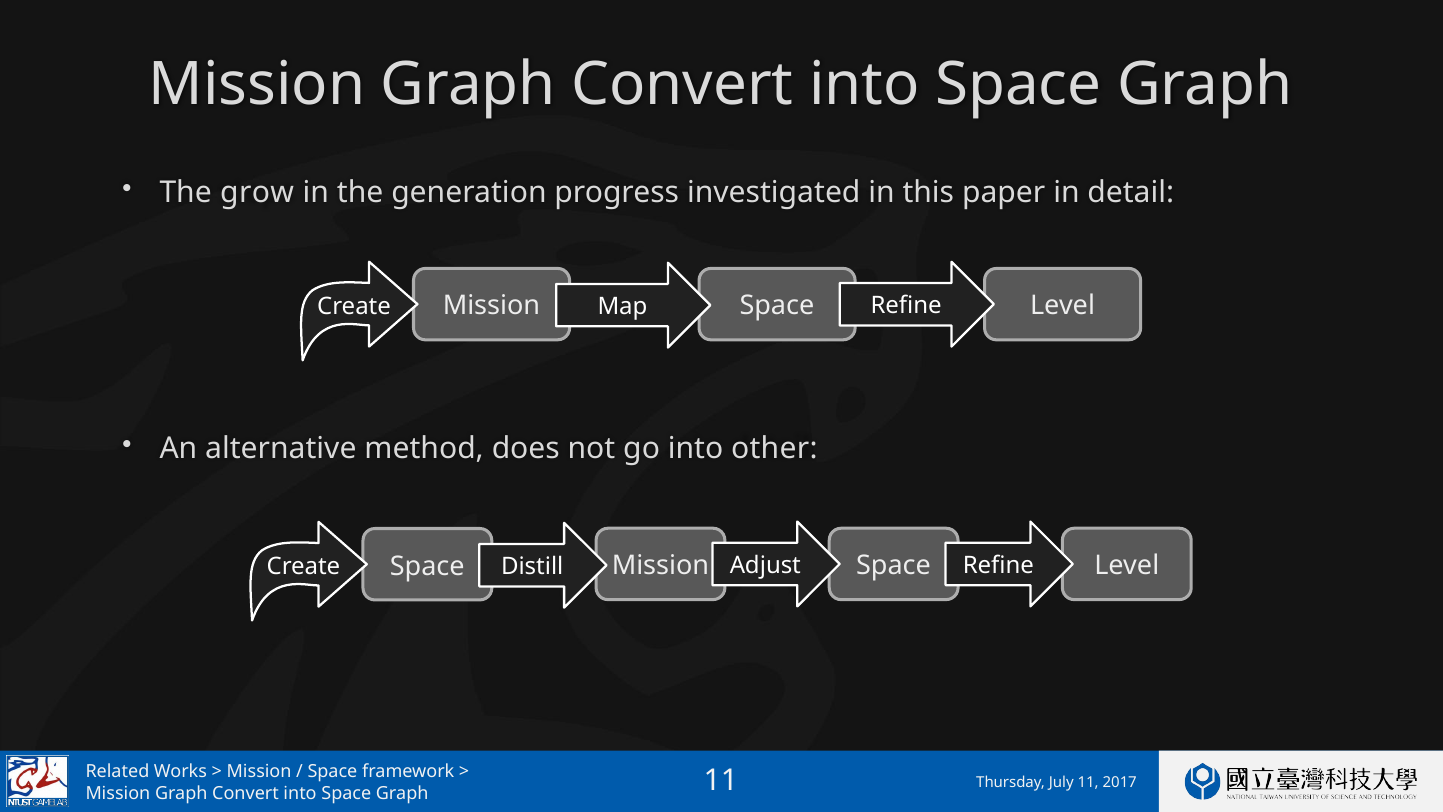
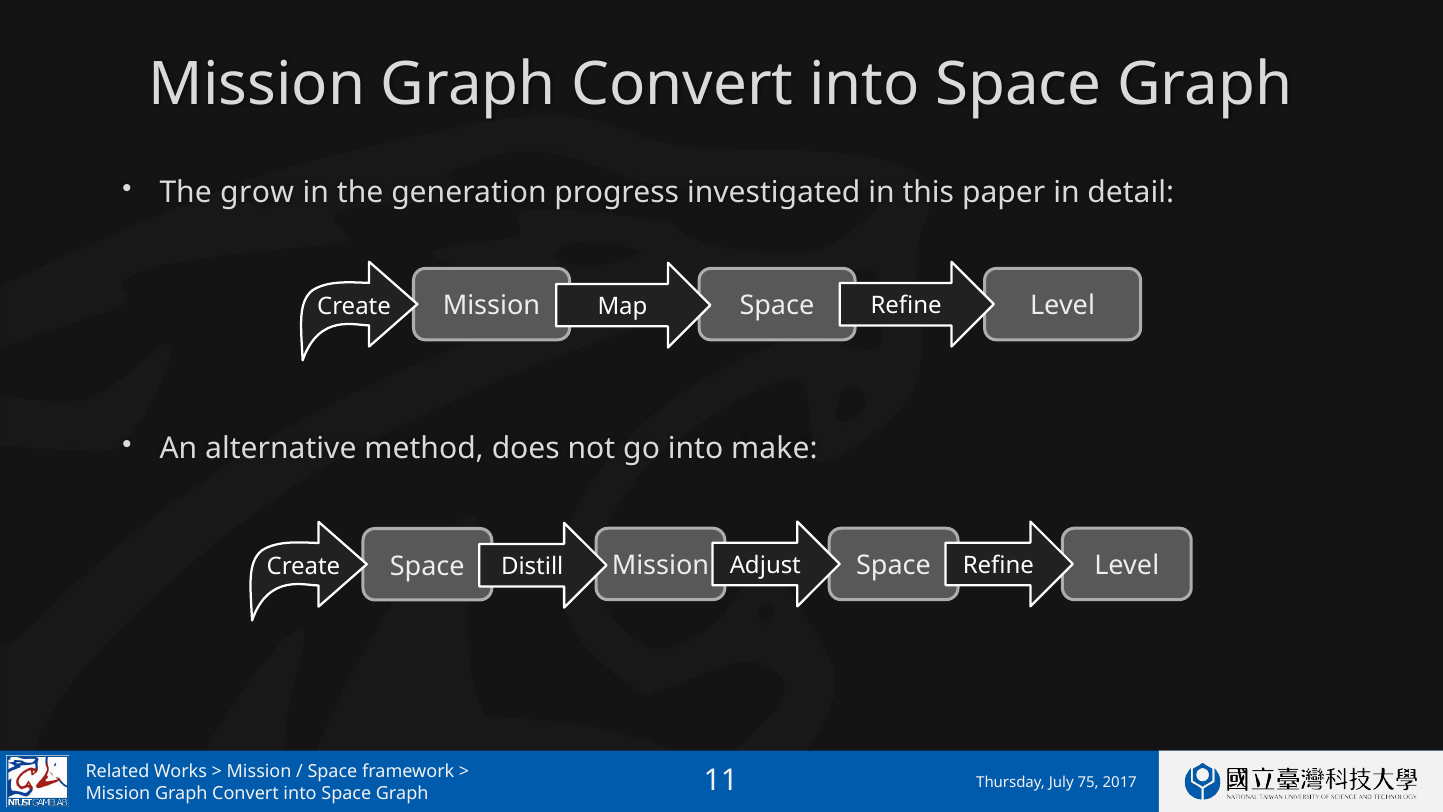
other: other -> make
July 11: 11 -> 75
